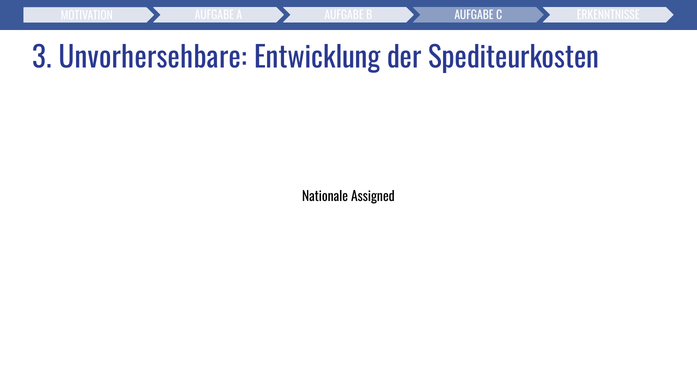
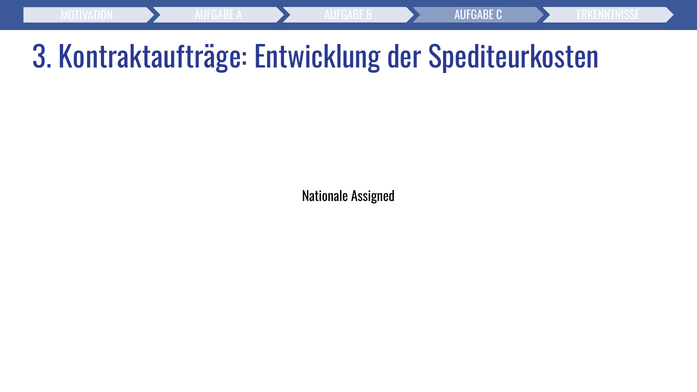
Unvorhersehbare: Unvorhersehbare -> Kontraktaufträge
